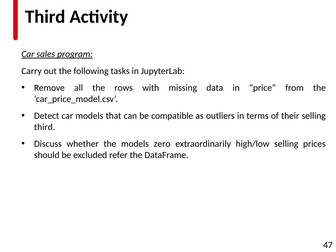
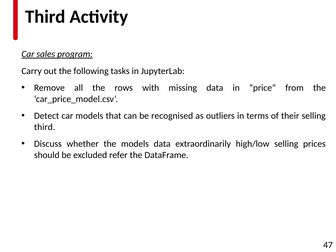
compatible: compatible -> recognised
models zero: zero -> data
